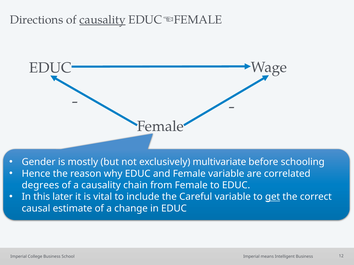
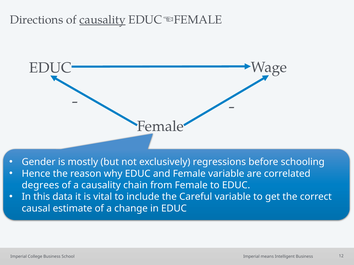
multivariate: multivariate -> regressions
later: later -> data
get underline: present -> none
